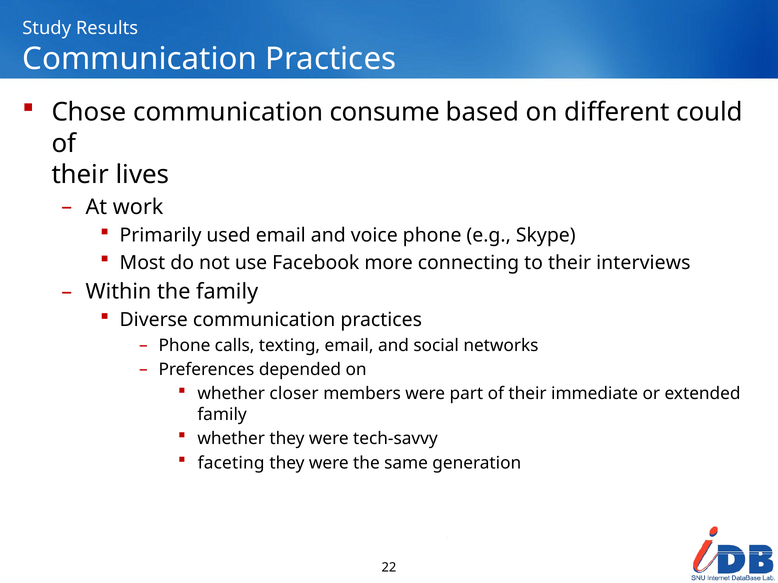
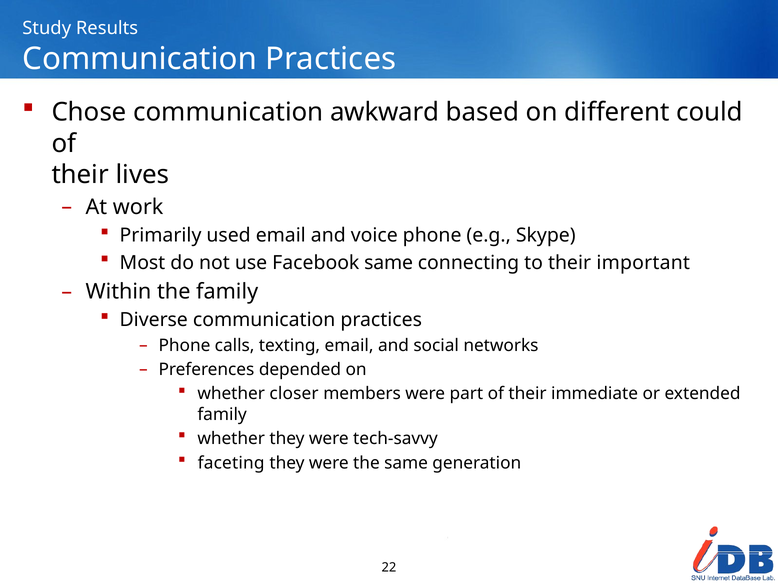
consume: consume -> awkward
Facebook more: more -> same
interviews: interviews -> important
